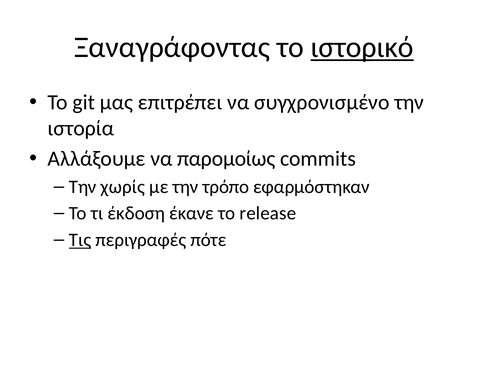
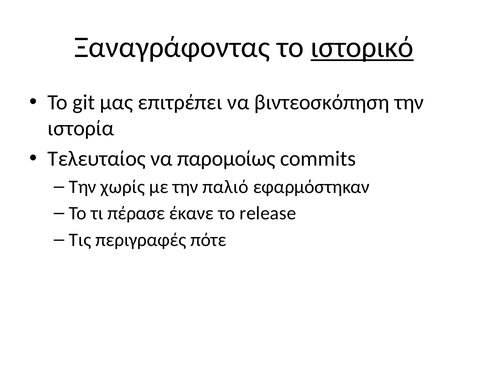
συγχρονισμένο: συγχρονισμένο -> βιντεοσκόπηση
Αλλάξουμε: Αλλάξουμε -> Τελευταίος
τρόπο: τρόπο -> παλιό
έκδοση: έκδοση -> πέρασε
Τις underline: present -> none
